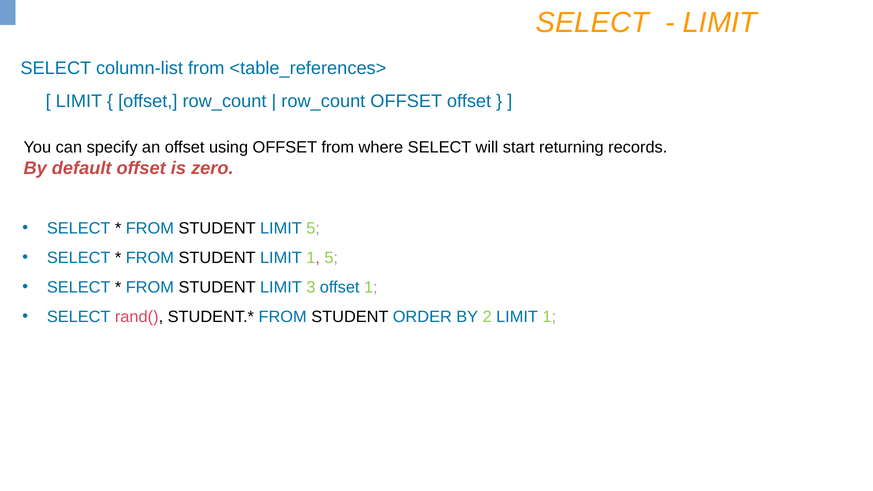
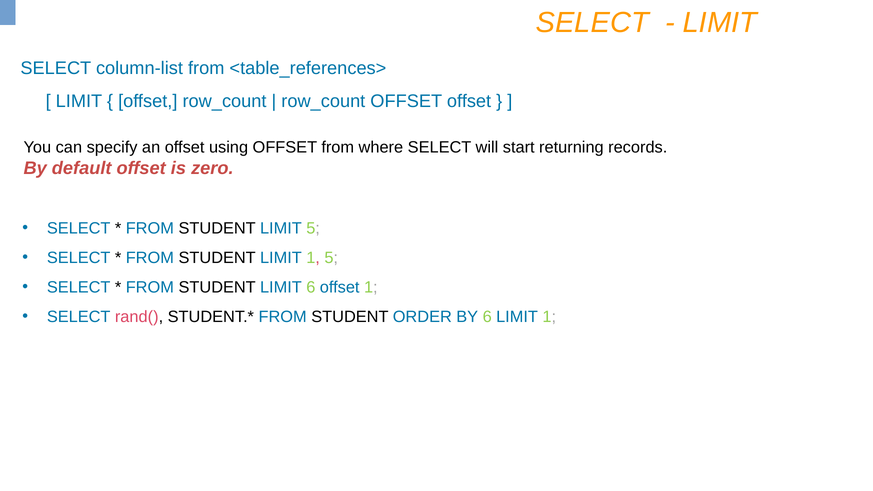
LIMIT 3: 3 -> 6
BY 2: 2 -> 6
